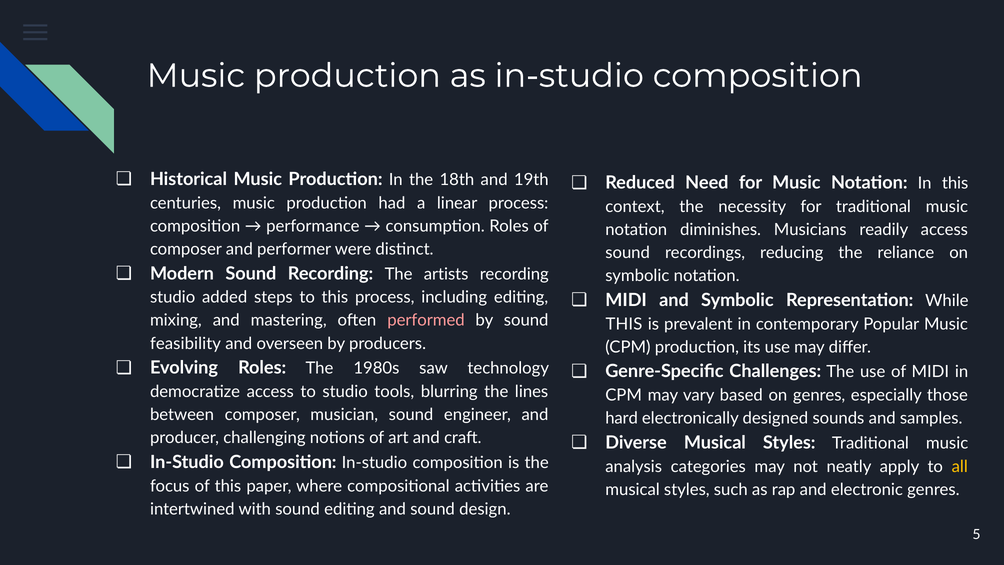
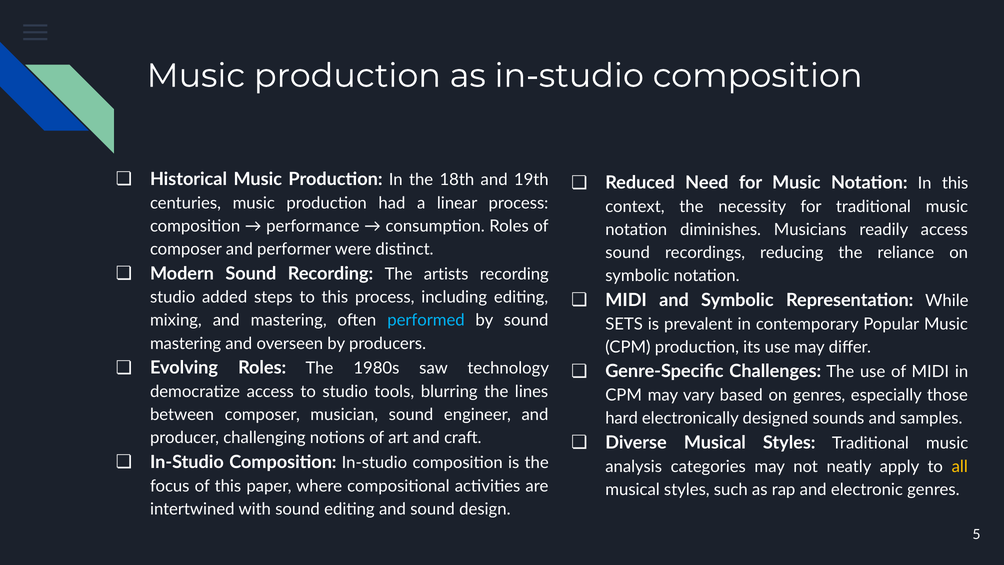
performed colour: pink -> light blue
THIS at (624, 324): THIS -> SETS
feasibility at (185, 343): feasibility -> mastering
